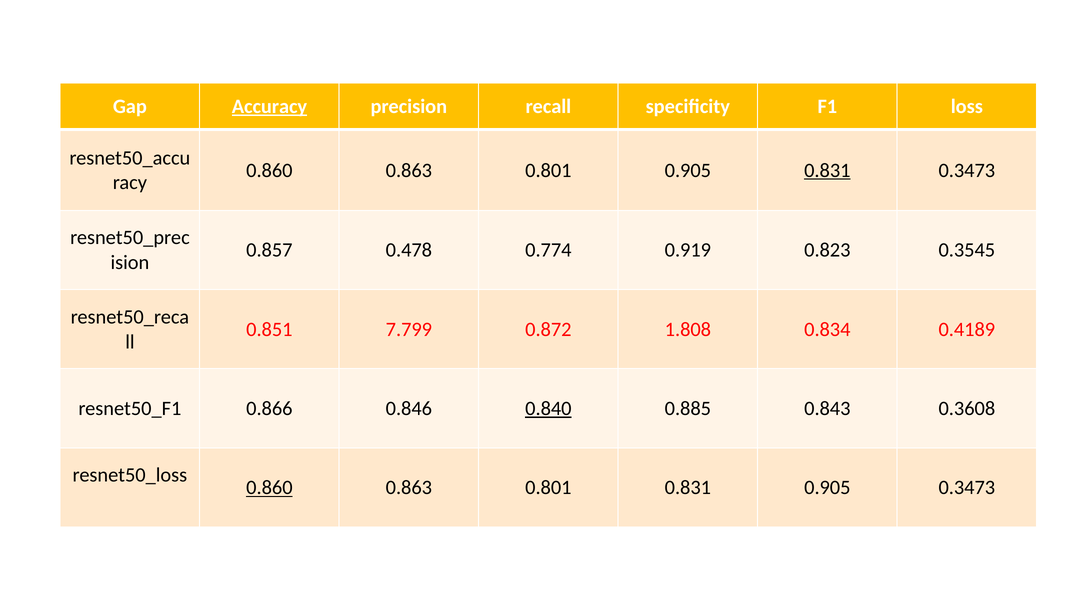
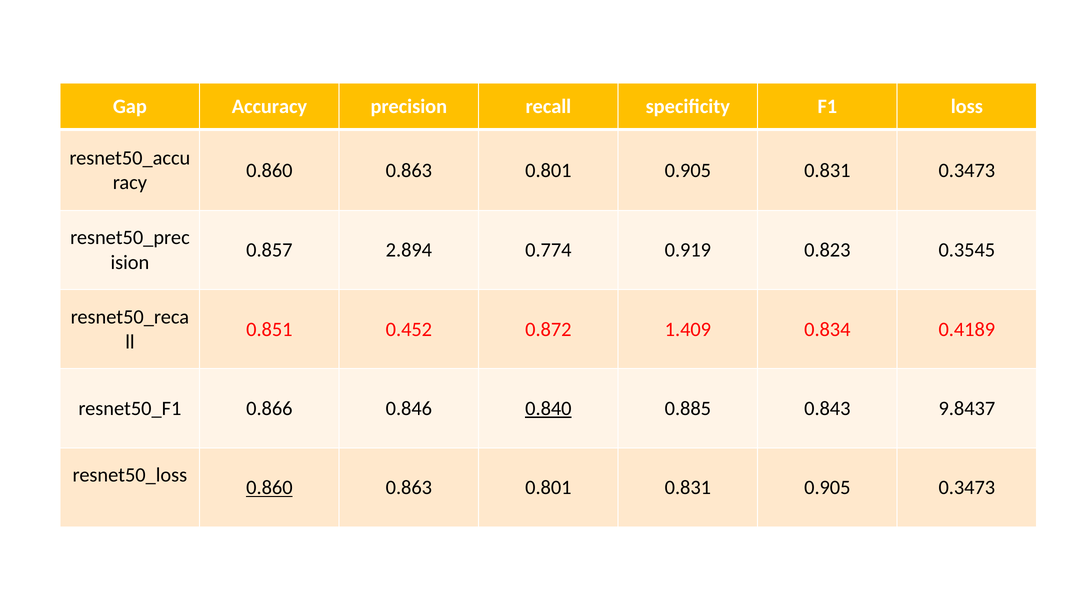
Accuracy underline: present -> none
0.831 at (827, 170) underline: present -> none
0.478: 0.478 -> 2.894
7.799: 7.799 -> 0.452
1.808: 1.808 -> 1.409
0.3608: 0.3608 -> 9.8437
